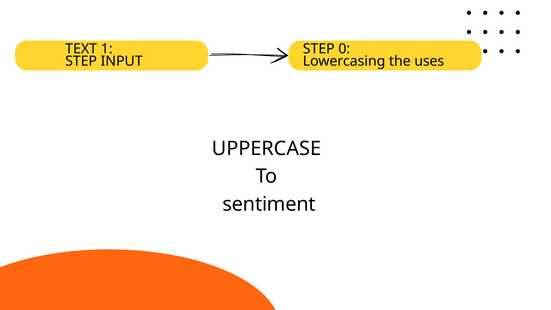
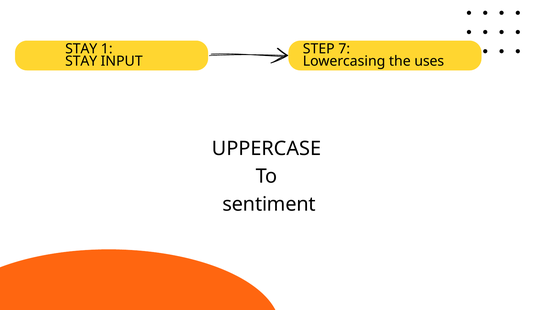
TEXT at (81, 49): TEXT -> STAY
0: 0 -> 7
STEP at (81, 61): STEP -> STAY
